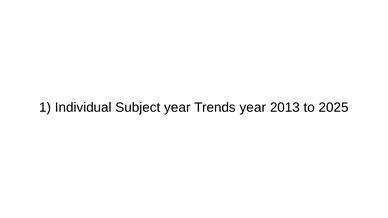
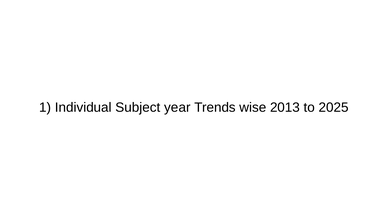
Trends year: year -> wise
